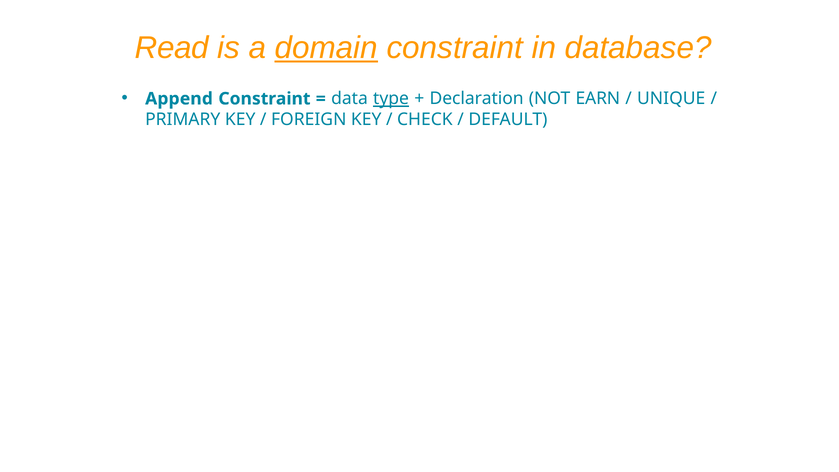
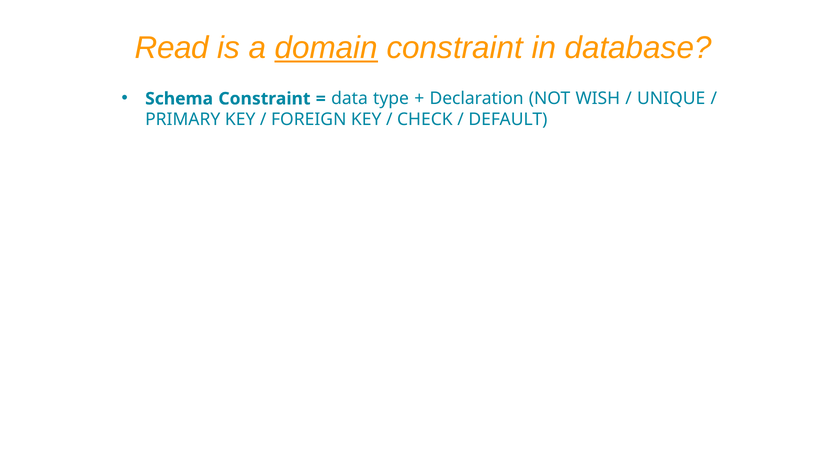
Append: Append -> Schema
type underline: present -> none
EARN: EARN -> WISH
